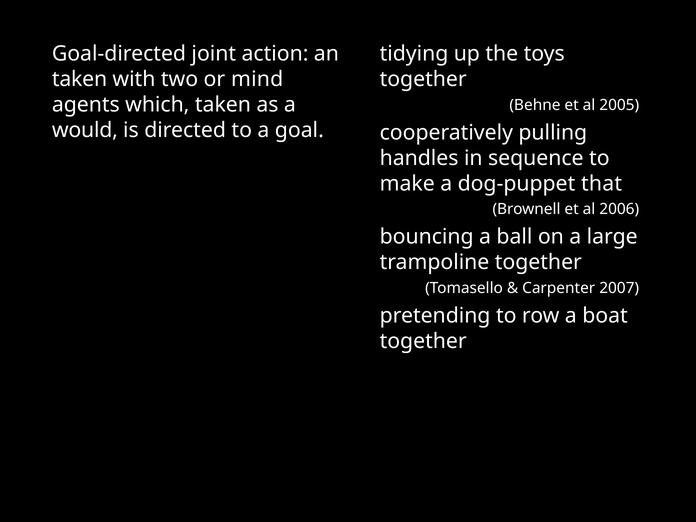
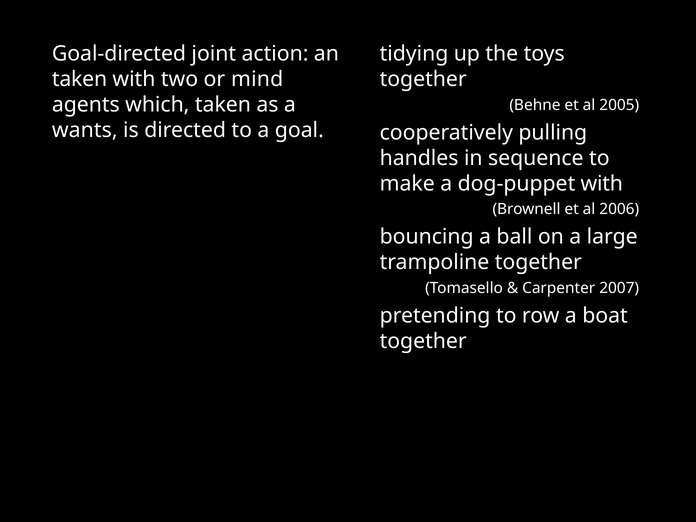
would: would -> wants
dog-puppet that: that -> with
